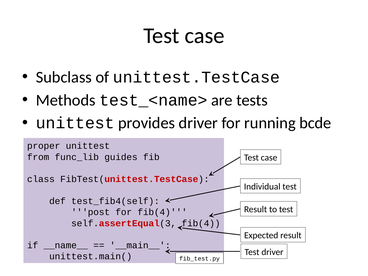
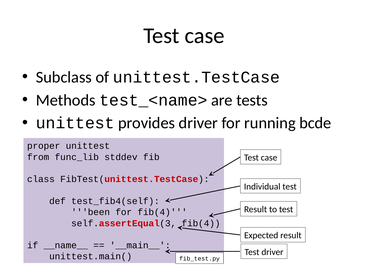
guides: guides -> stddev
post: post -> been
